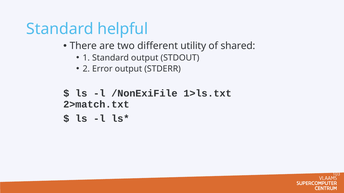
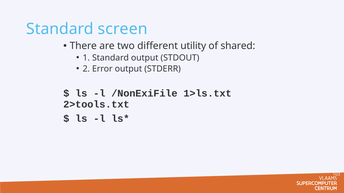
helpful: helpful -> screen
2>match.txt: 2>match.txt -> 2>tools.txt
